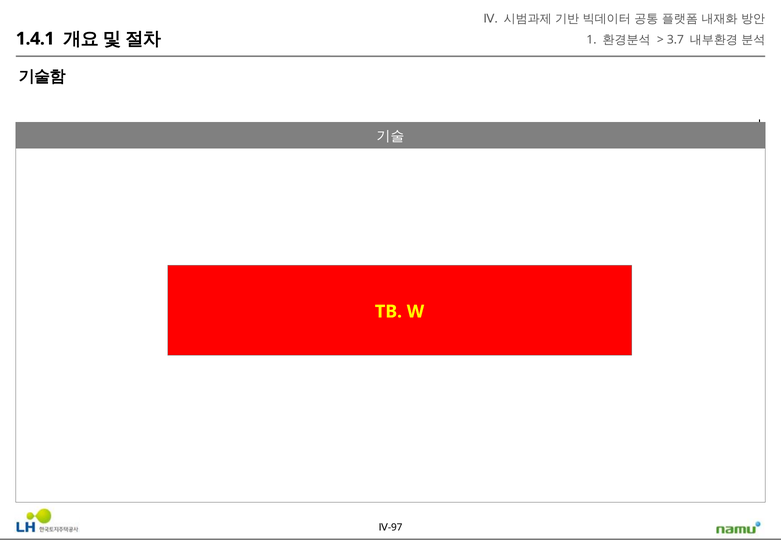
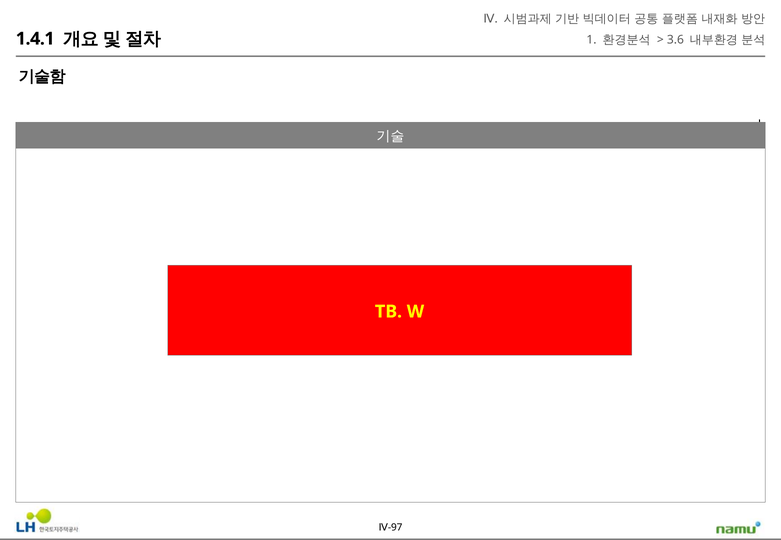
3.7: 3.7 -> 3.6
